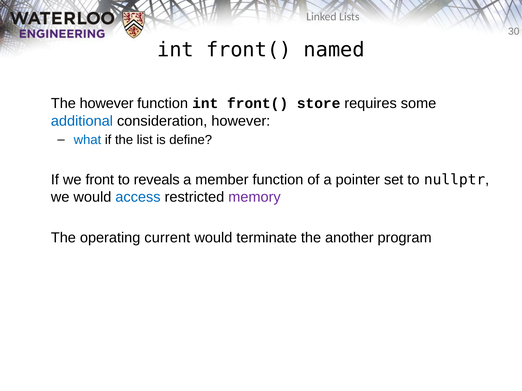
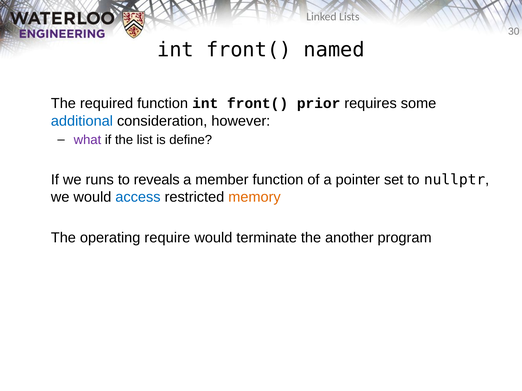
The however: however -> required
store: store -> prior
what colour: blue -> purple
front: front -> runs
memory colour: purple -> orange
current: current -> require
